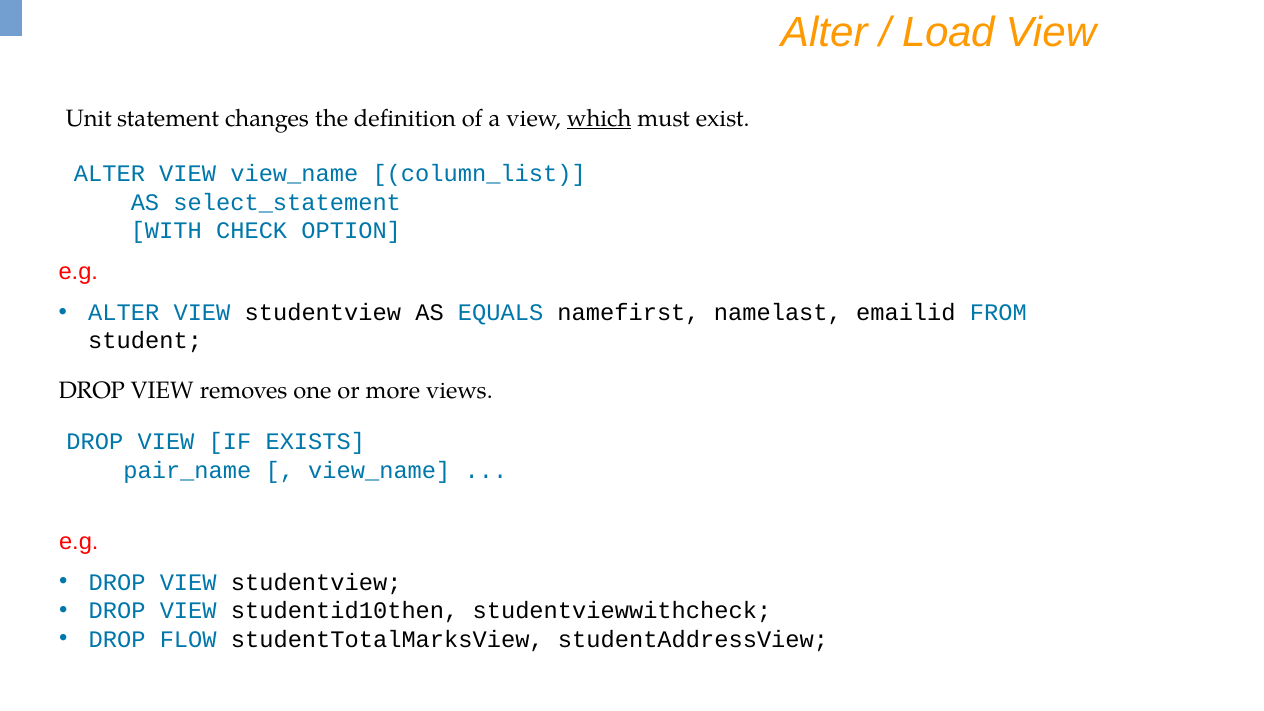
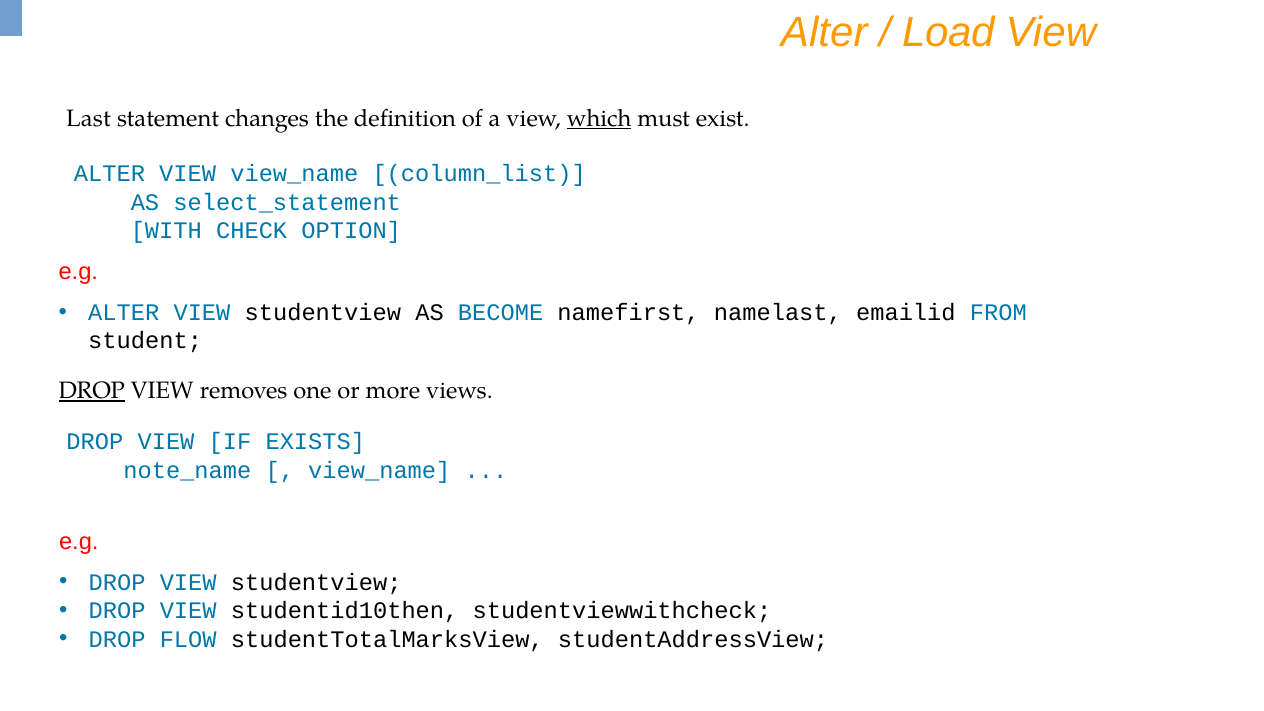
Unit: Unit -> Last
EQUALS: EQUALS -> BECOME
DROP at (92, 391) underline: none -> present
pair_name: pair_name -> note_name
